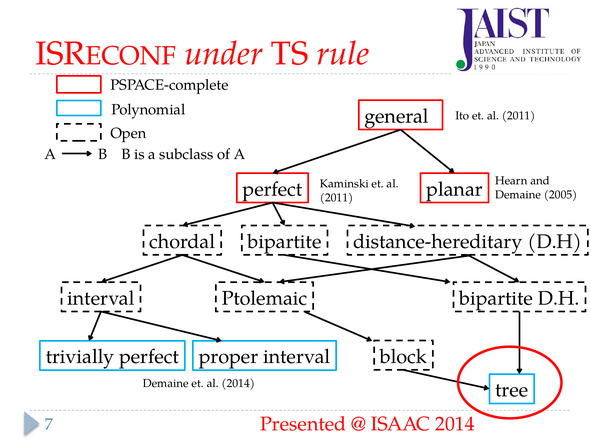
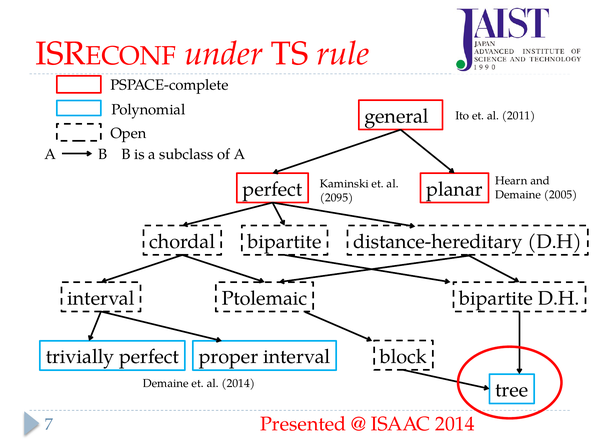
2011 at (337, 198): 2011 -> 2095
